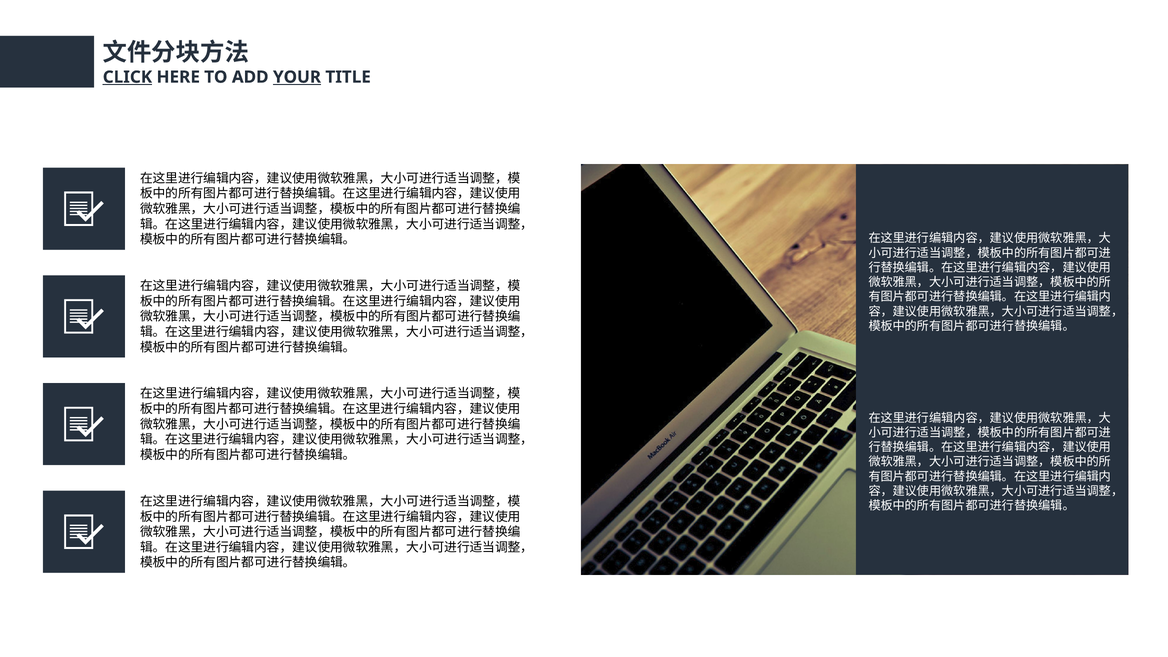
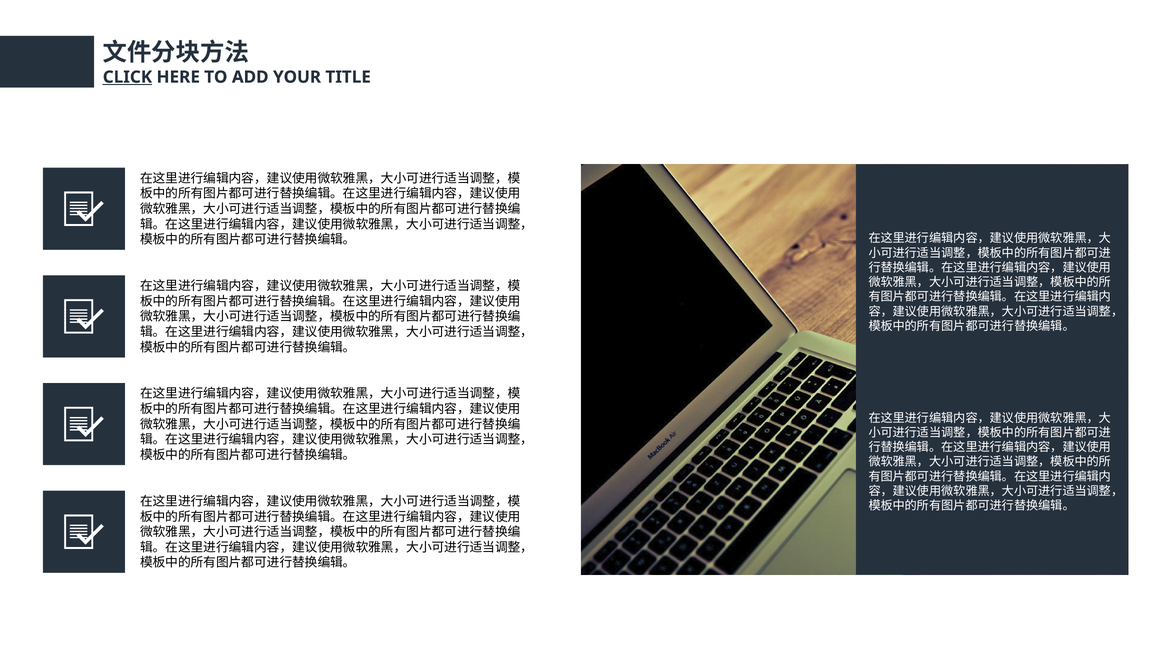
YOUR underline: present -> none
